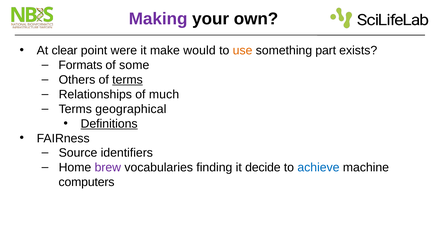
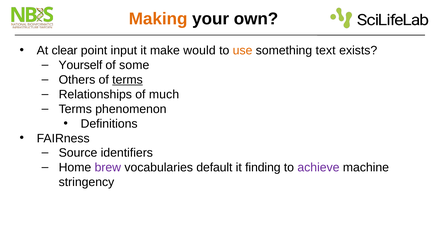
Making colour: purple -> orange
were: were -> input
part: part -> text
Formats: Formats -> Yourself
geographical: geographical -> phenomenon
Definitions underline: present -> none
finding: finding -> default
decide: decide -> finding
achieve colour: blue -> purple
computers: computers -> stringency
